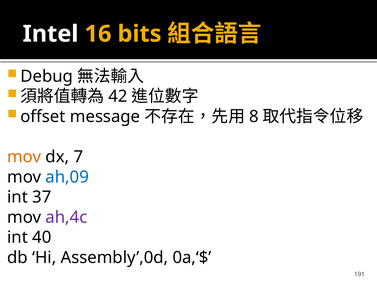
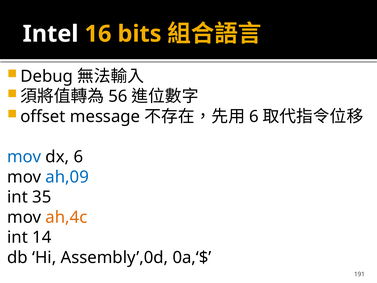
42: 42 -> 56
8 at (254, 116): 8 -> 6
mov at (24, 157) colour: orange -> blue
dx 7: 7 -> 6
37: 37 -> 35
ah,4c colour: purple -> orange
40: 40 -> 14
